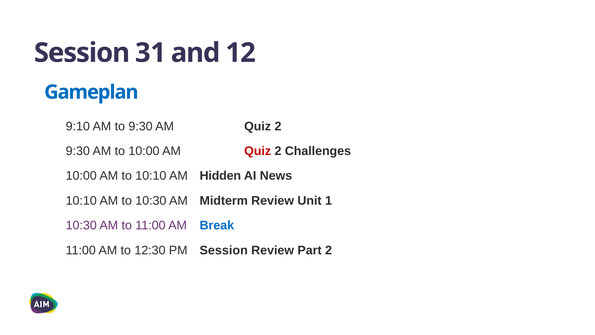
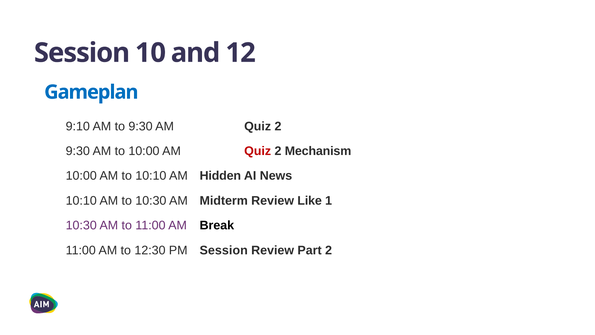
31: 31 -> 10
Challenges: Challenges -> Mechanism
Unit: Unit -> Like
Break colour: blue -> black
